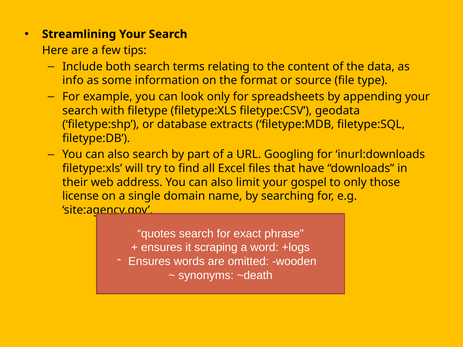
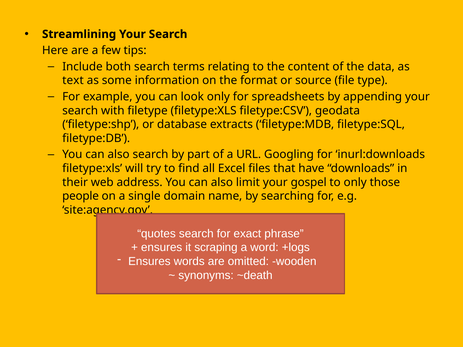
info: info -> text
license: license -> people
